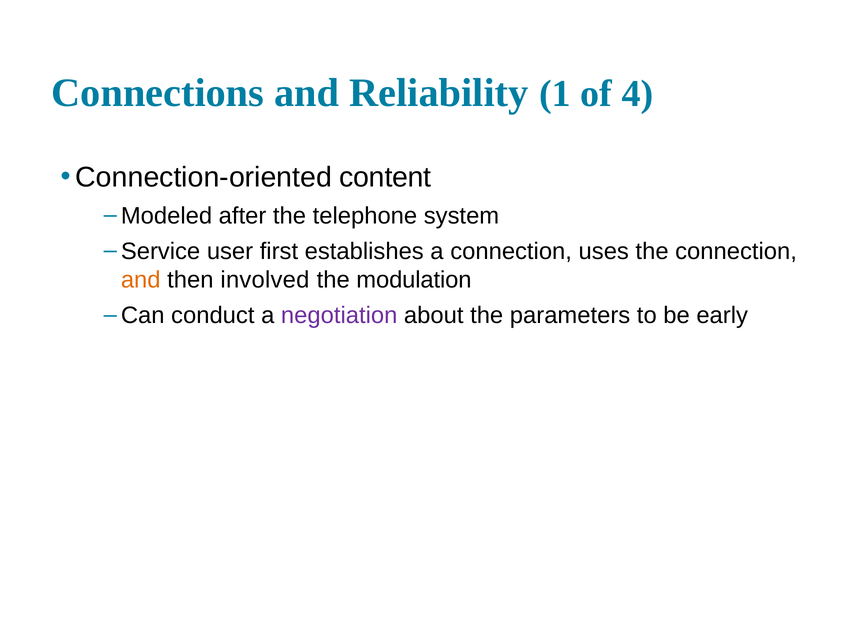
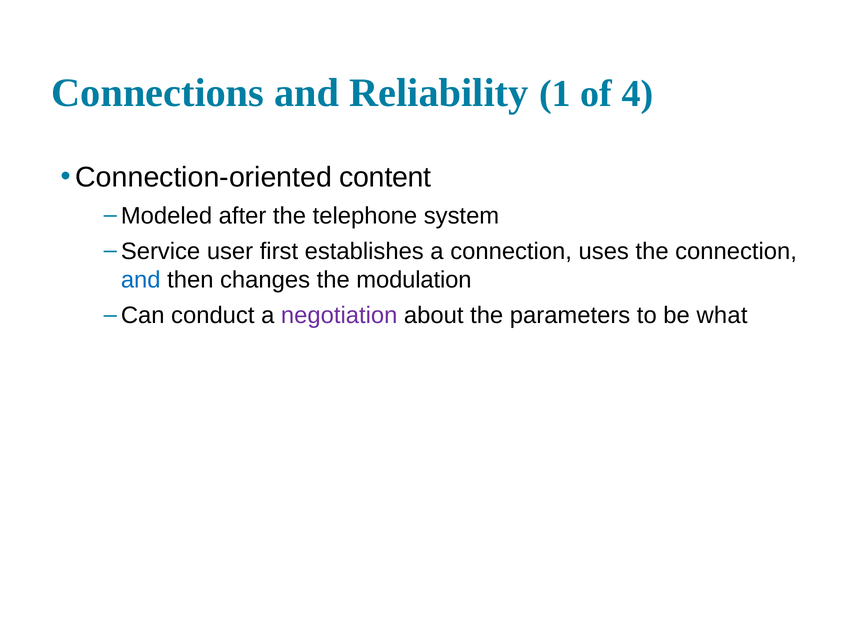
and at (141, 280) colour: orange -> blue
involved: involved -> changes
early: early -> what
